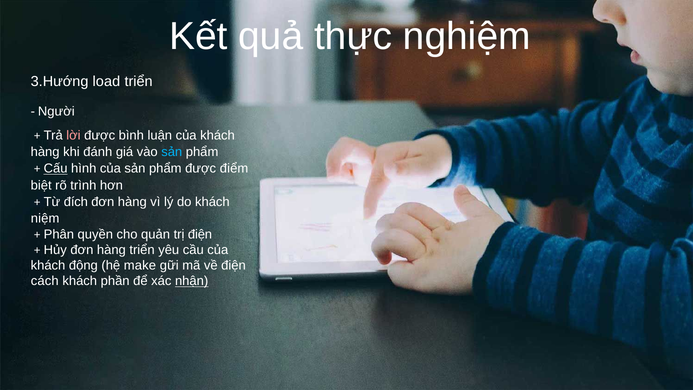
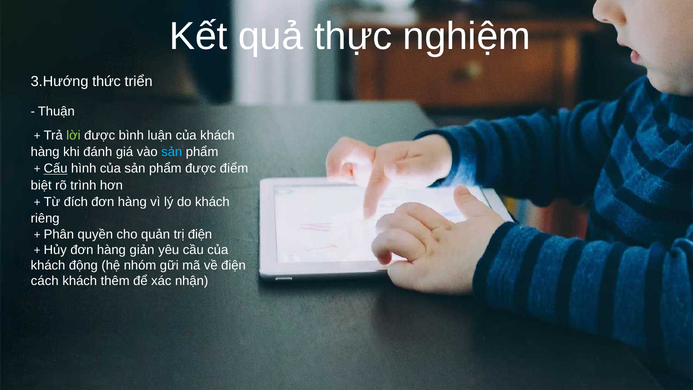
load: load -> thức
Người: Người -> Thuận
lời colour: pink -> light green
niệm: niệm -> riêng
hàng triển: triển -> giản
make: make -> nhóm
phần: phần -> thêm
nhận underline: present -> none
